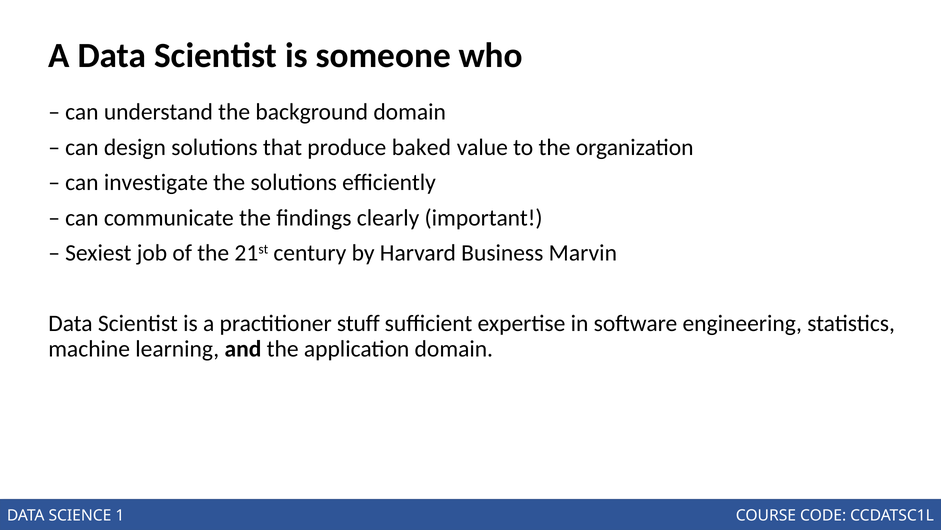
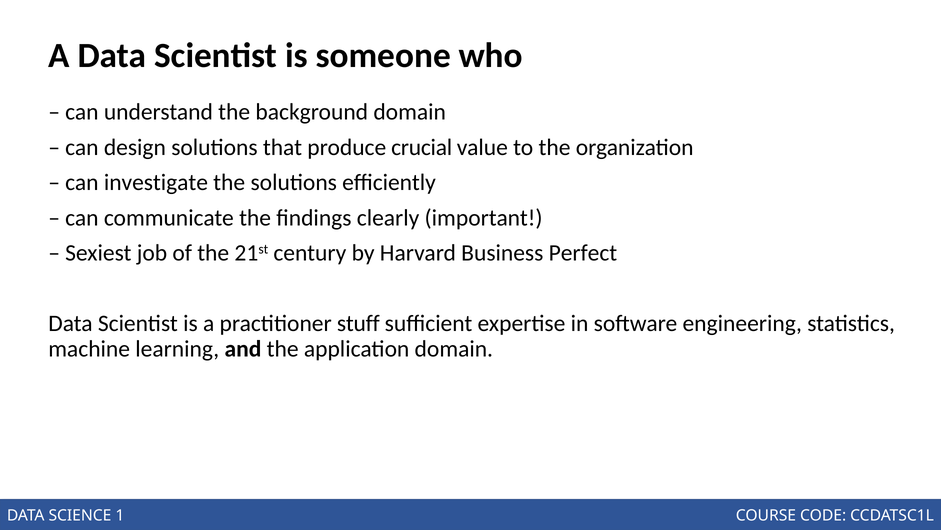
baked: baked -> crucial
Business Marvin: Marvin -> Perfect
